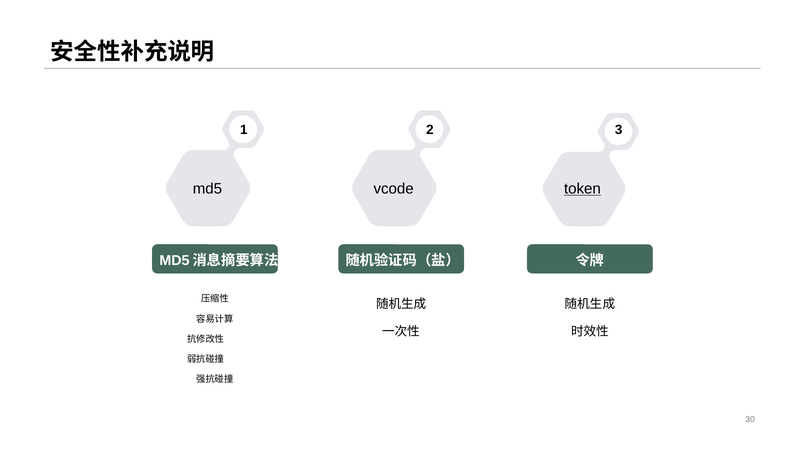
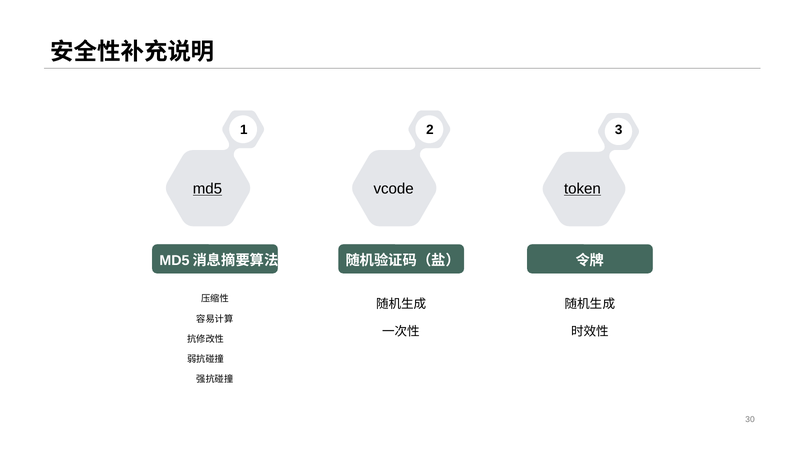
md5 underline: none -> present
